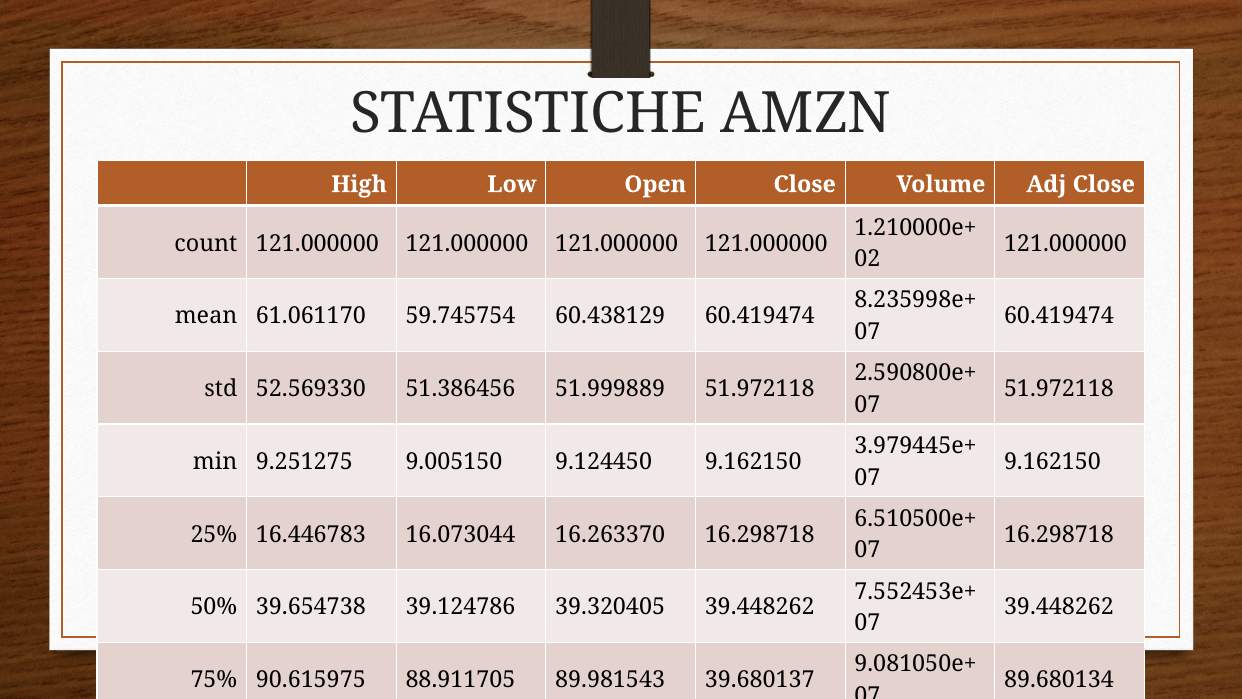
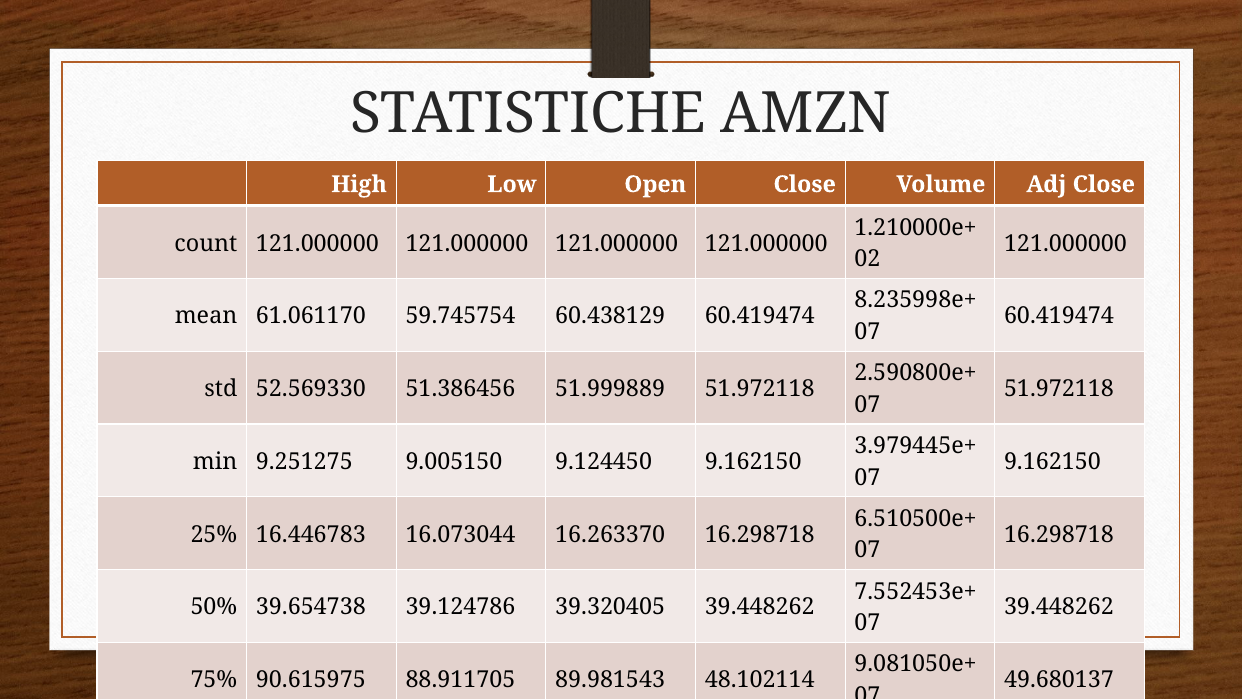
39.680137: 39.680137 -> 48.102114
89.680134: 89.680134 -> 49.680137
